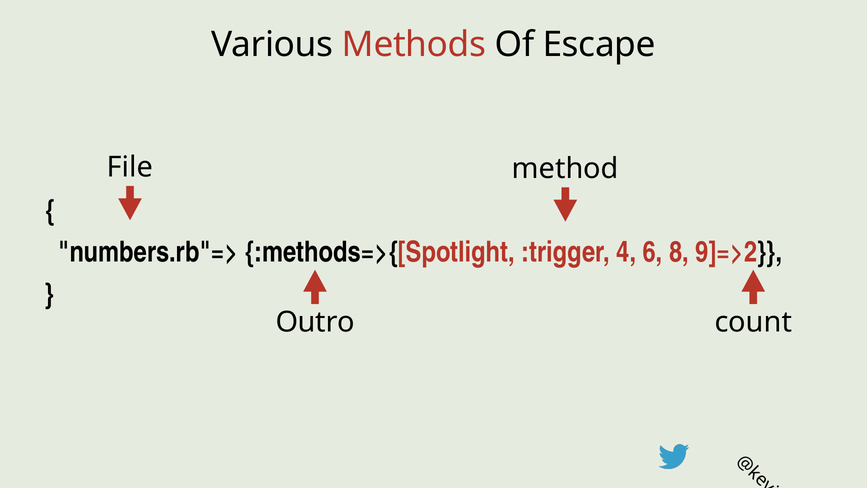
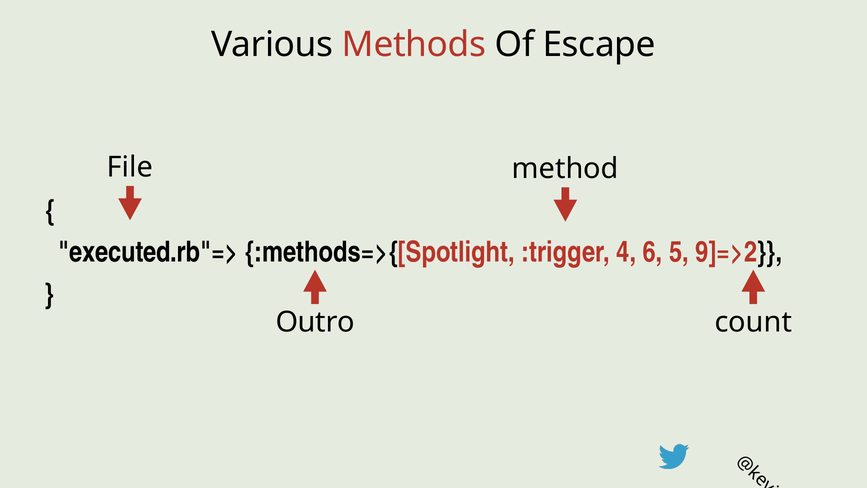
numbers.rb"=>: numbers.rb"=> -> executed.rb"=>
8: 8 -> 5
